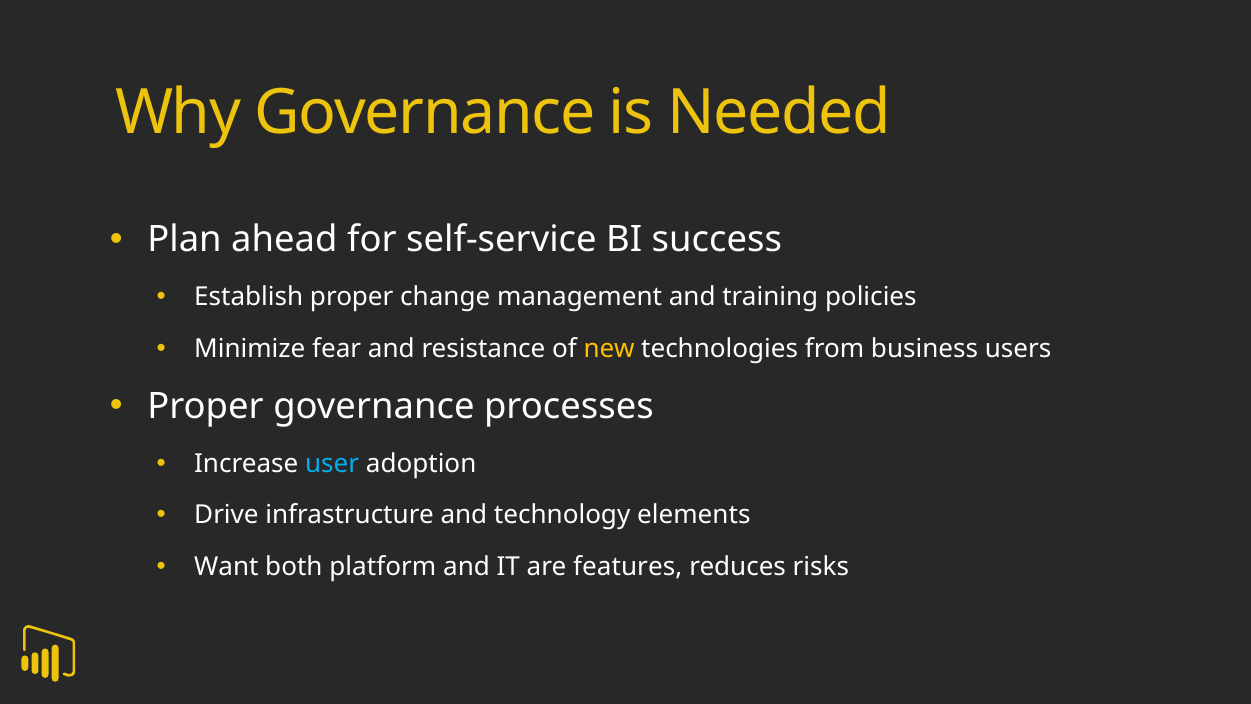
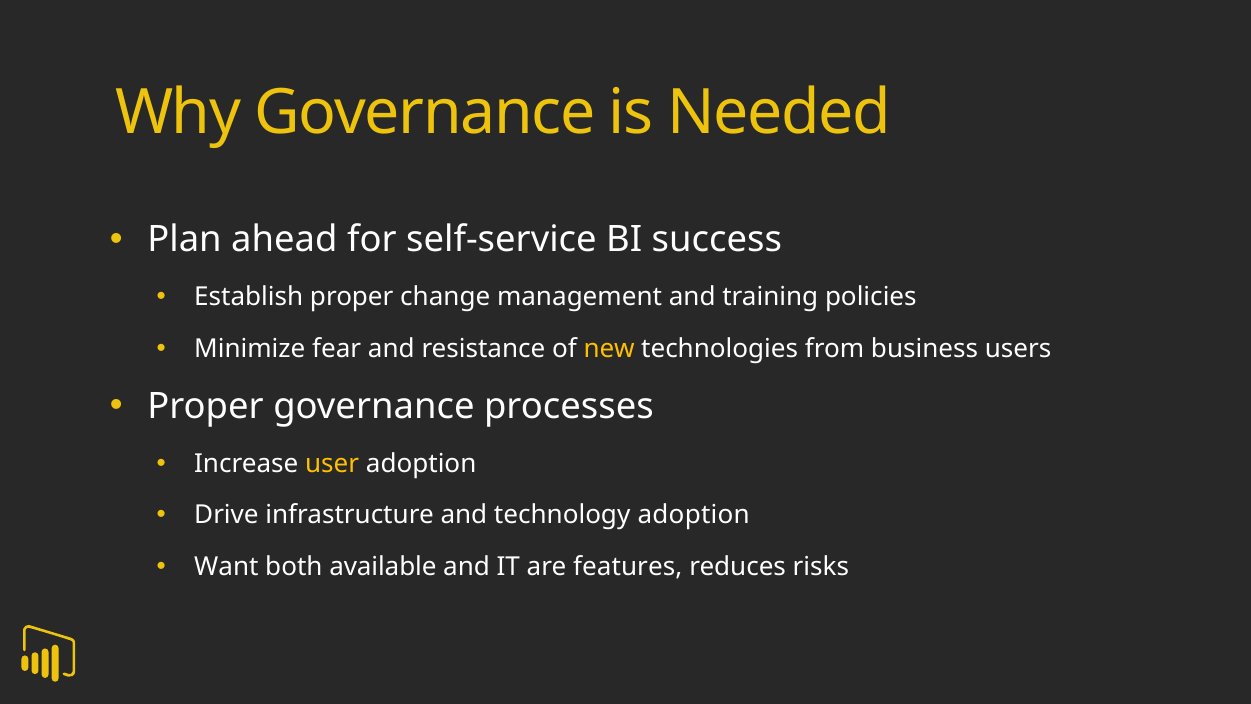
user colour: light blue -> yellow
technology elements: elements -> adoption
platform: platform -> available
